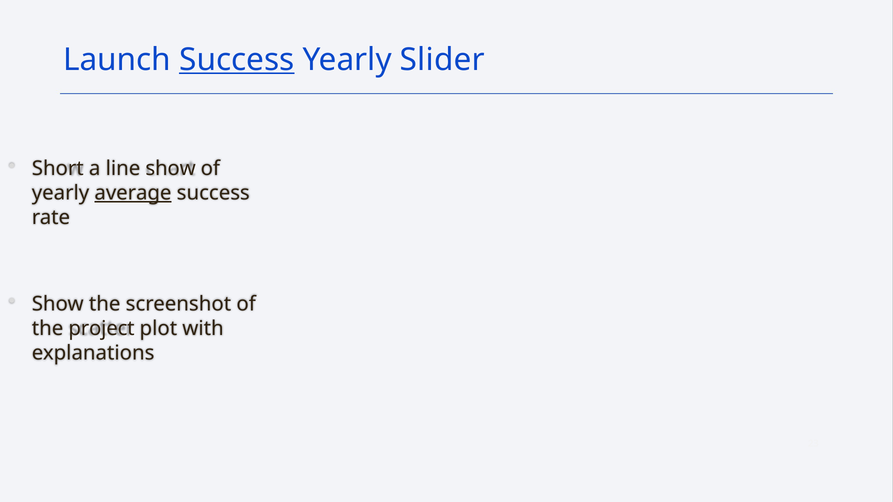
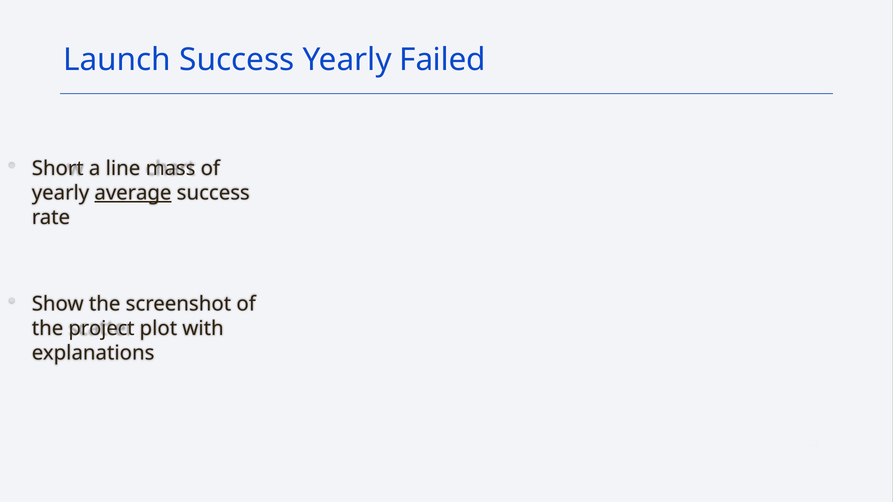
Success at (237, 60) underline: present -> none
Slider: Slider -> Failed
line show: show -> mass
